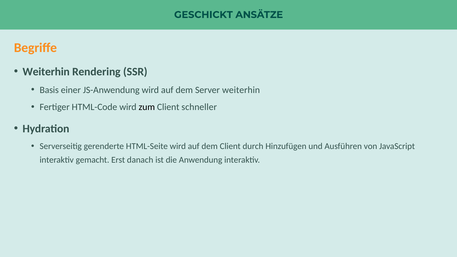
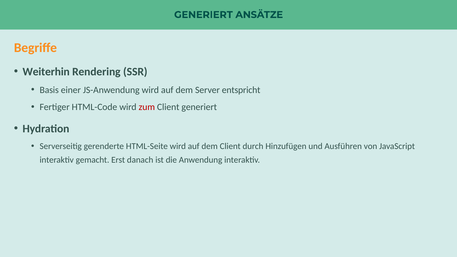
GESCHICKT at (203, 15): GESCHICKT -> GENERIERT
Server weiterhin: weiterhin -> entspricht
zum colour: black -> red
Client schneller: schneller -> generiert
